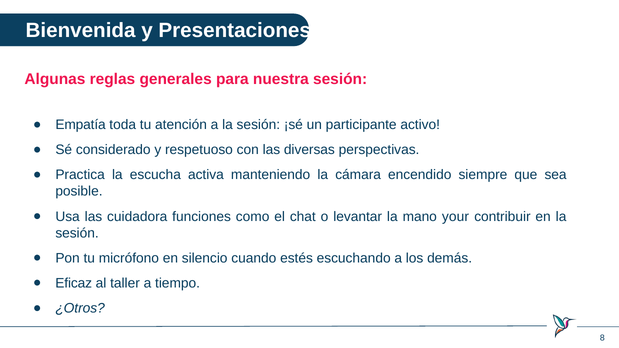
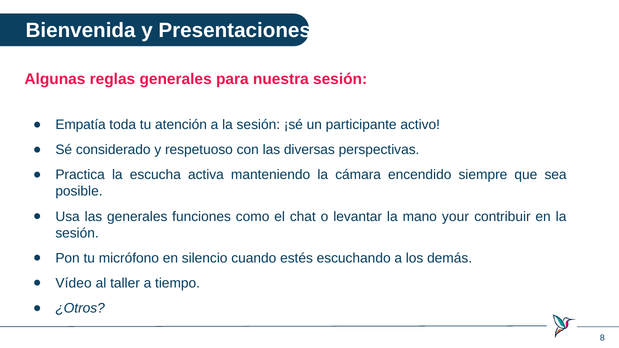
las cuidadora: cuidadora -> generales
Eficaz: Eficaz -> Vídeo
